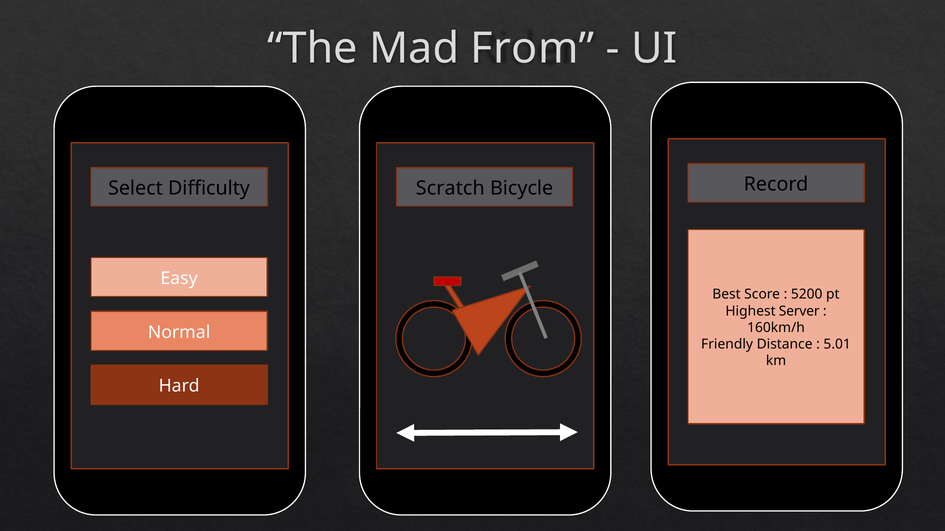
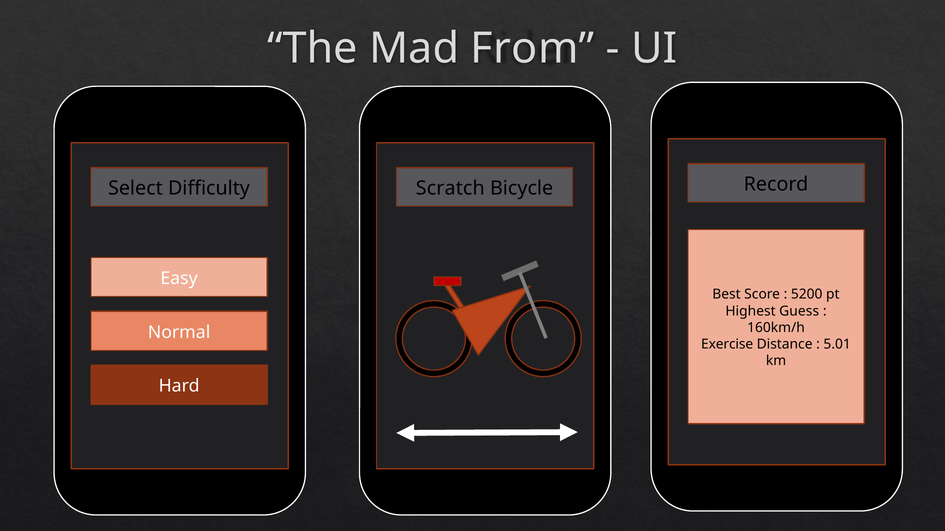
Server: Server -> Guess
Friendly: Friendly -> Exercise
